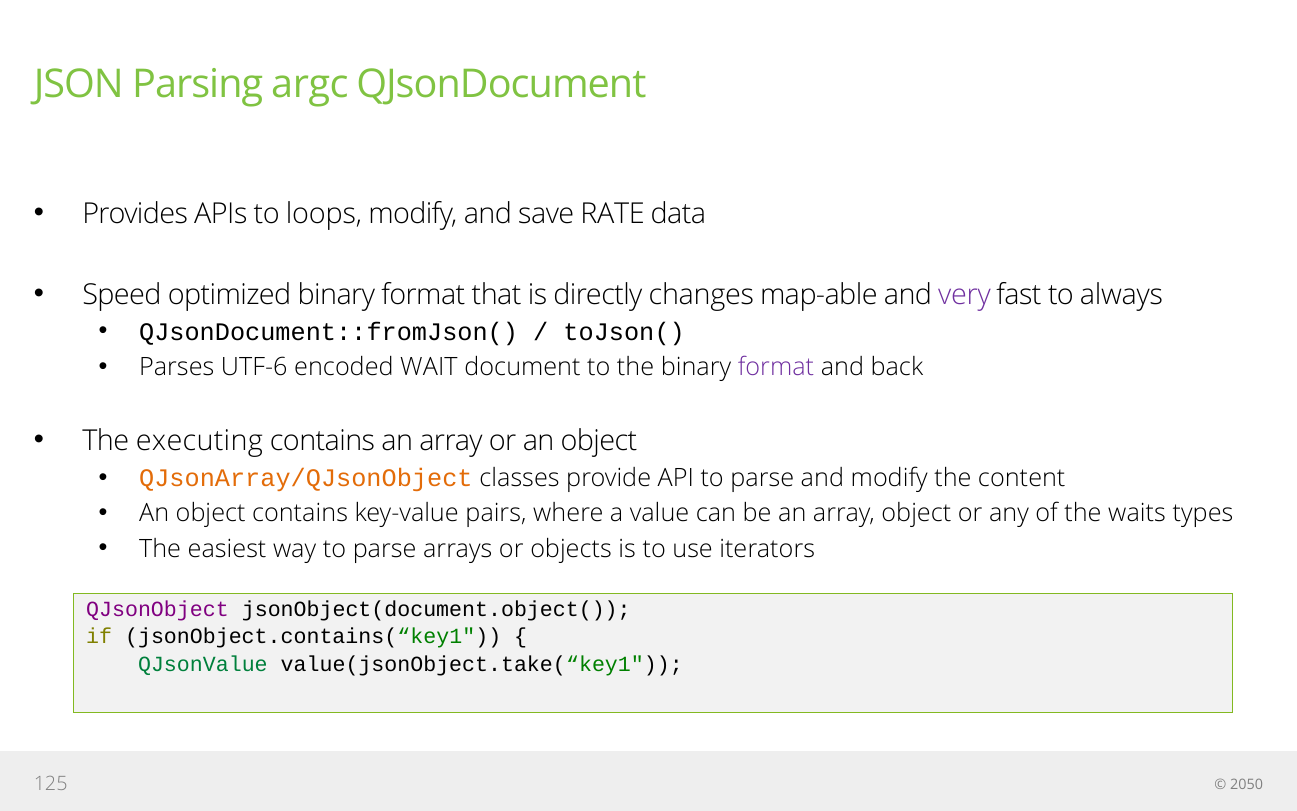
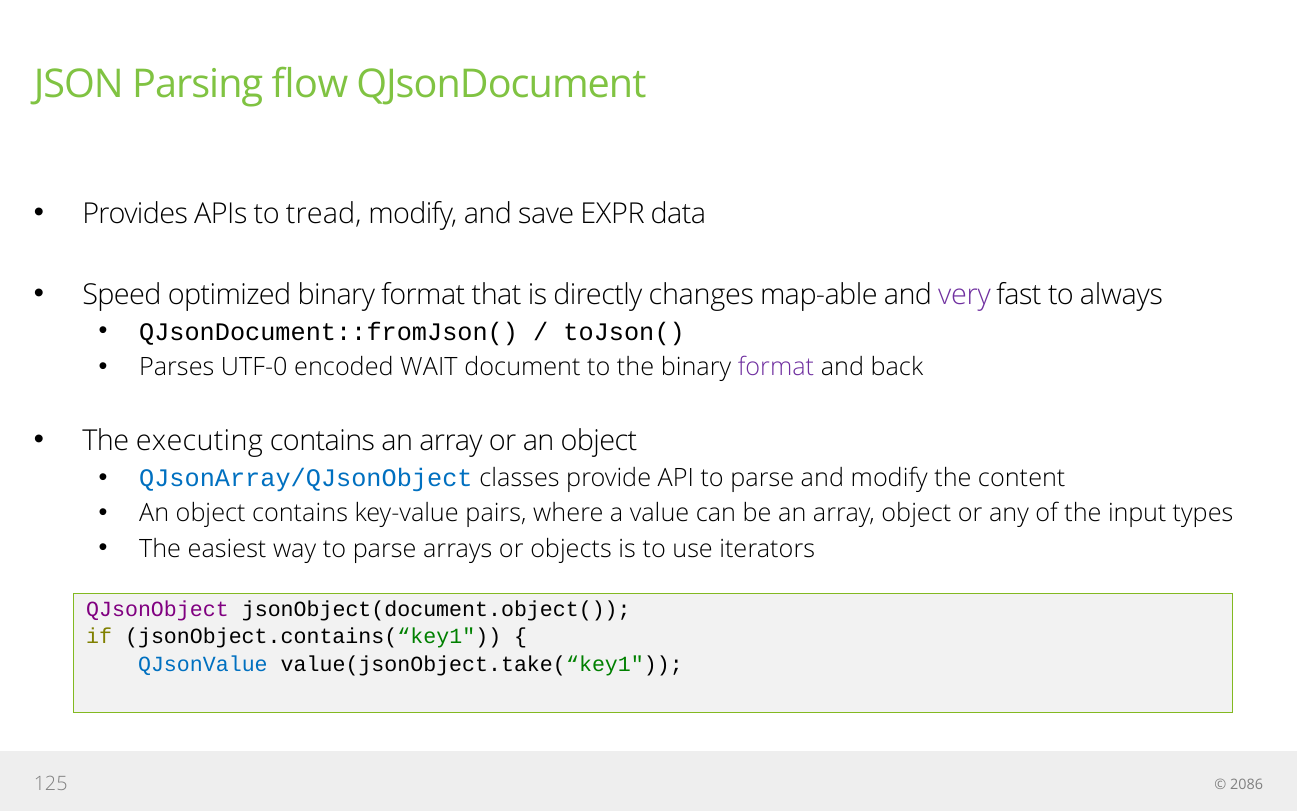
argc: argc -> flow
loops: loops -> tread
RATE: RATE -> EXPR
UTF-6: UTF-6 -> UTF-0
QJsonArray/QJsonObject colour: orange -> blue
waits: waits -> input
QJsonValue colour: green -> blue
2050: 2050 -> 2086
